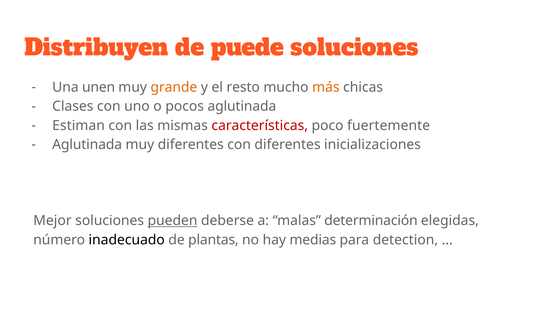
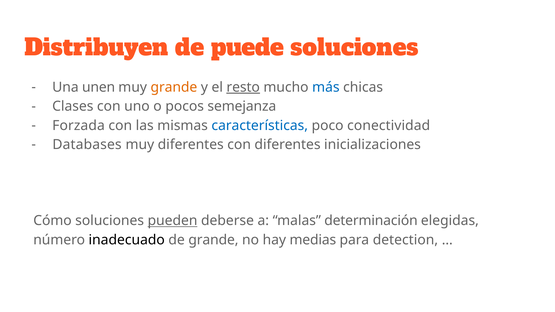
resto underline: none -> present
más colour: orange -> blue
pocos aglutinada: aglutinada -> semejanza
Estiman: Estiman -> Forzada
características colour: red -> blue
fuertemente: fuertemente -> conectividad
Aglutinada at (87, 145): Aglutinada -> Databases
Mejor: Mejor -> Cómo
de plantas: plantas -> grande
